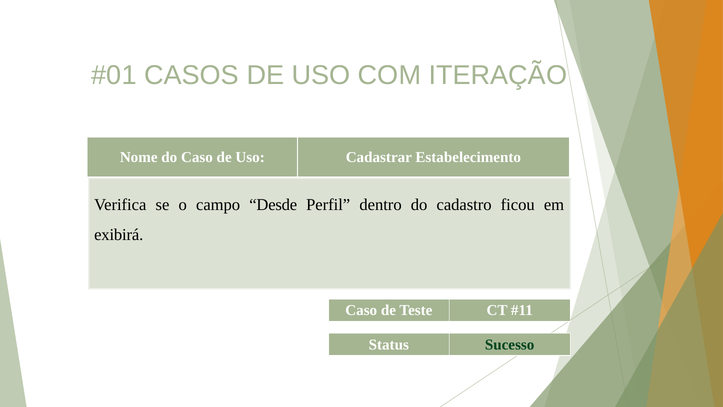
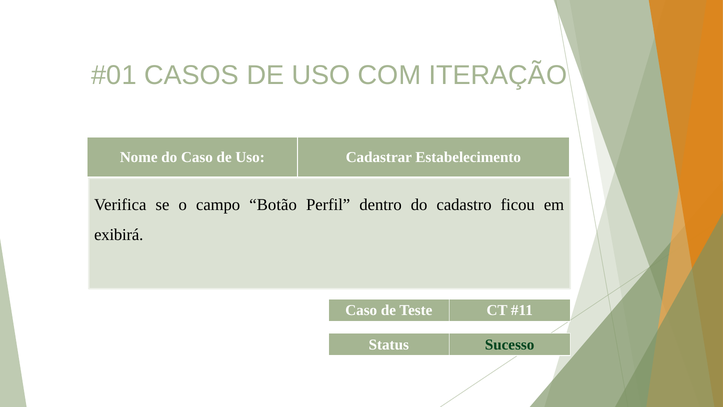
Desde: Desde -> Botão
